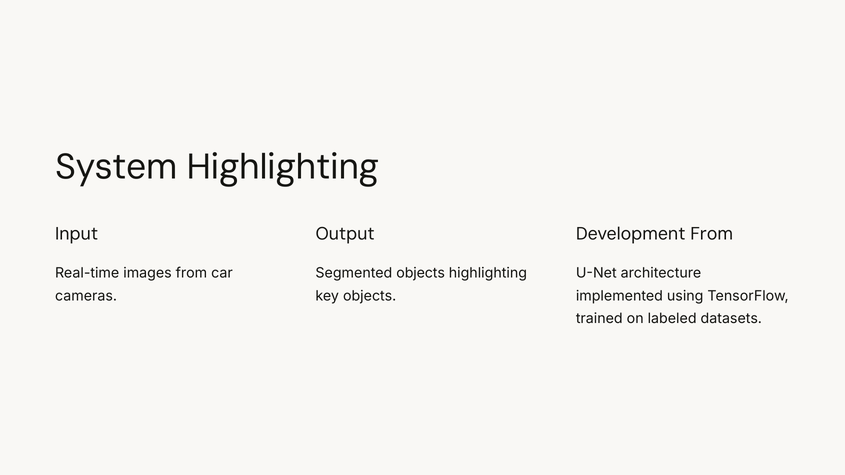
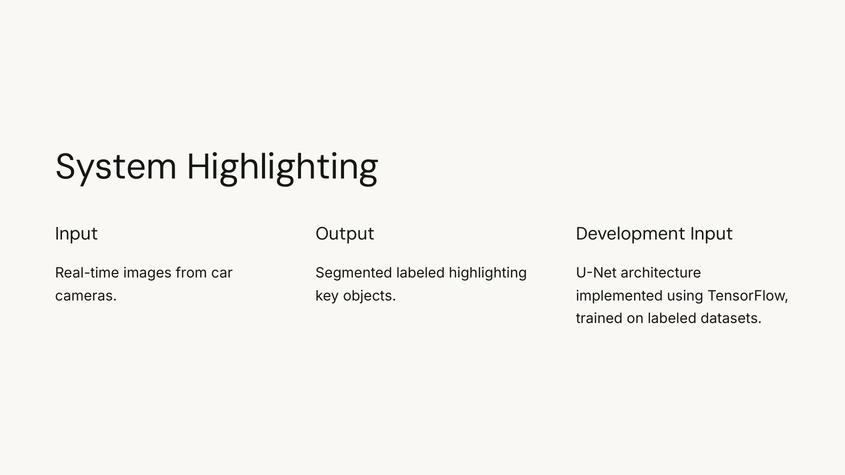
Development From: From -> Input
Segmented objects: objects -> labeled
